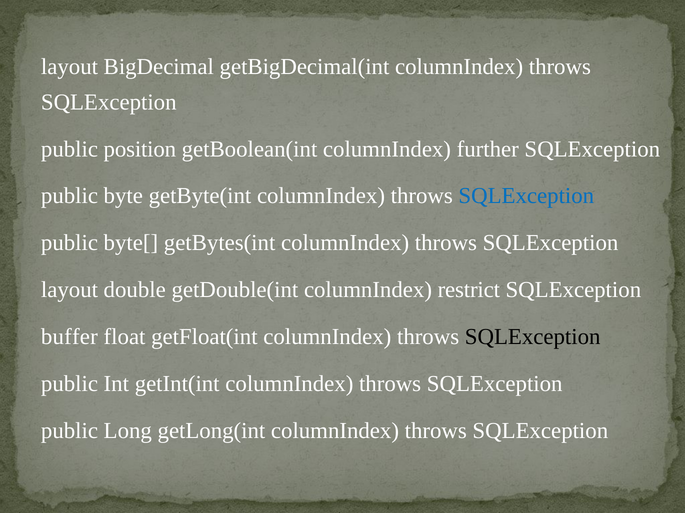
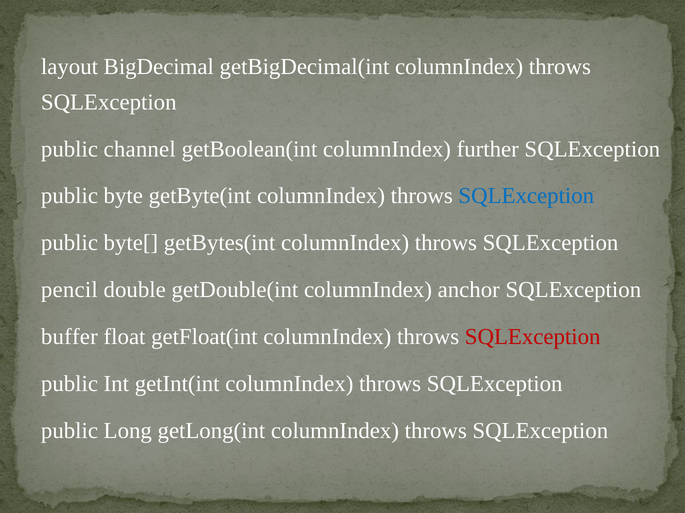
position: position -> channel
layout at (69, 290): layout -> pencil
restrict: restrict -> anchor
SQLException at (533, 337) colour: black -> red
